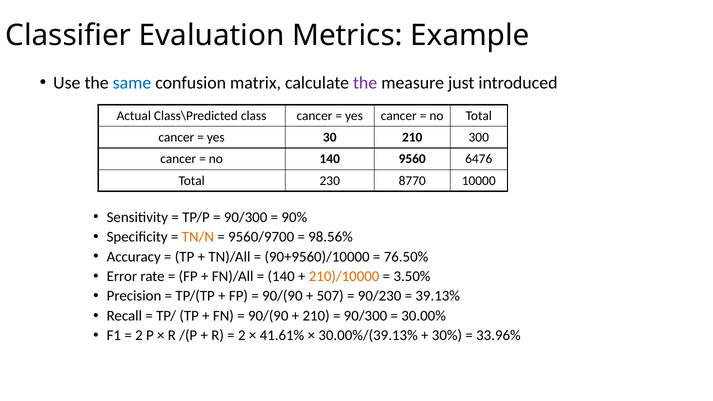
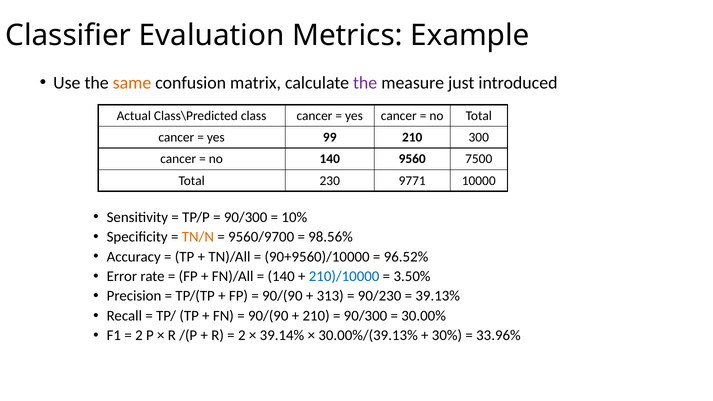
same colour: blue -> orange
30: 30 -> 99
6476: 6476 -> 7500
8770: 8770 -> 9771
90%: 90% -> 10%
76.50%: 76.50% -> 96.52%
210)/10000 colour: orange -> blue
507: 507 -> 313
41.61%: 41.61% -> 39.14%
